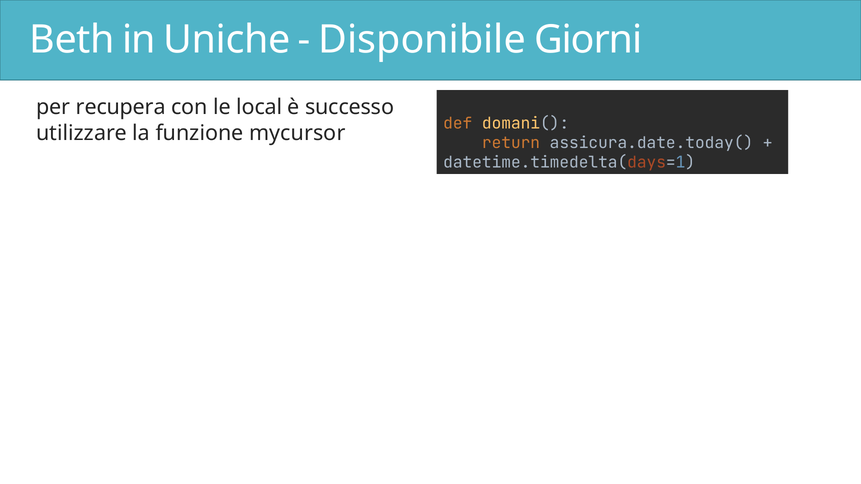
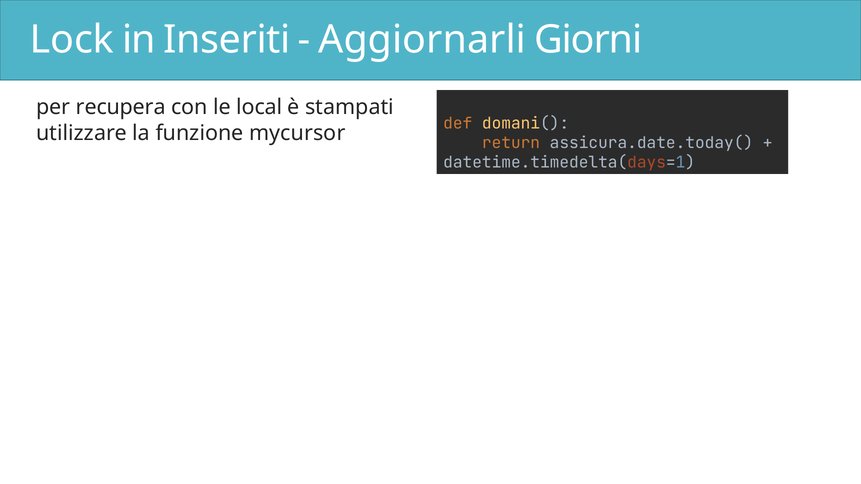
Beth: Beth -> Lock
Uniche: Uniche -> Inseriti
Disponibile: Disponibile -> Aggiornarli
successo: successo -> stampati
